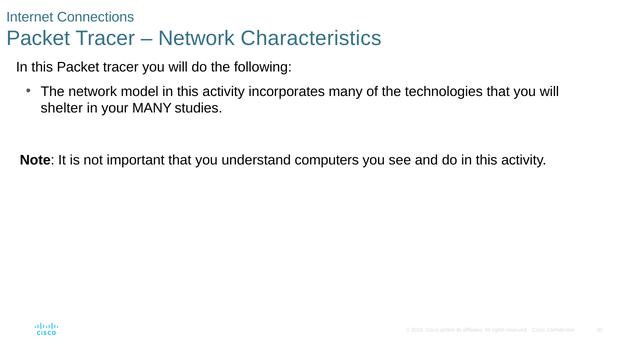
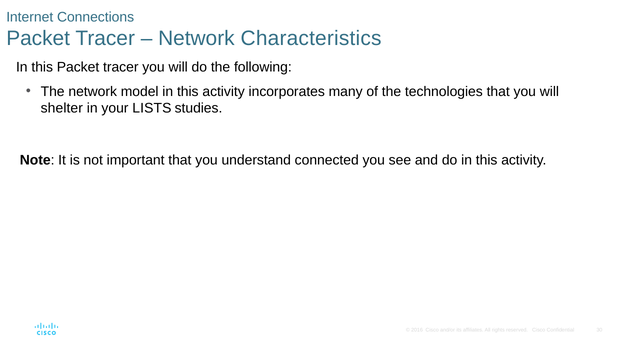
your MANY: MANY -> LISTS
computers: computers -> connected
